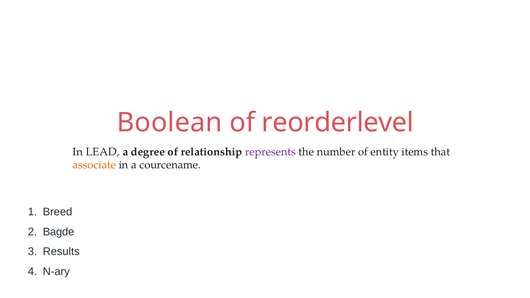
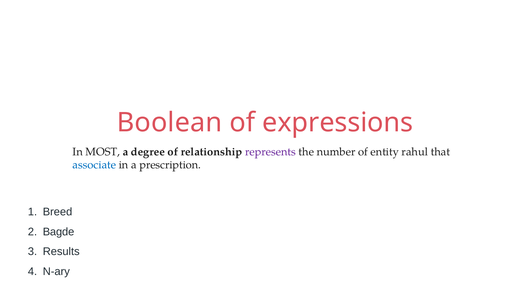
reorderlevel: reorderlevel -> expressions
LEAD: LEAD -> MOST
items: items -> rahul
associate colour: orange -> blue
courcename: courcename -> prescription
